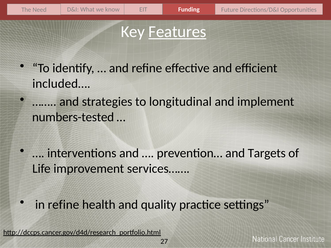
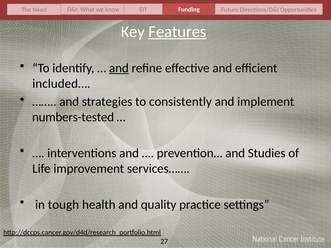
and at (119, 68) underline: none -> present
longitudinal: longitudinal -> consistently
Targets: Targets -> Studies
in refine: refine -> tough
